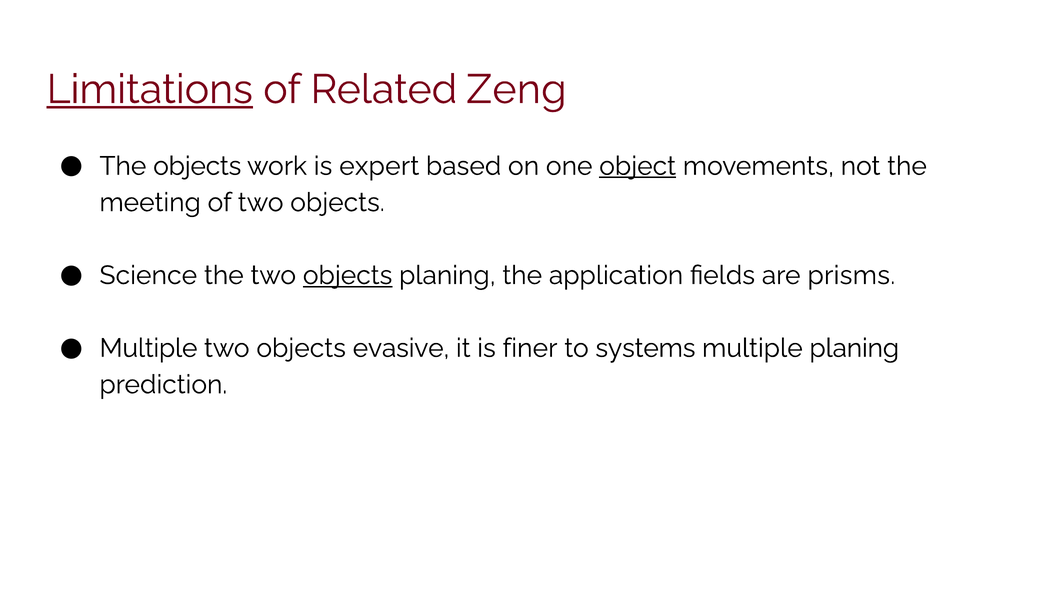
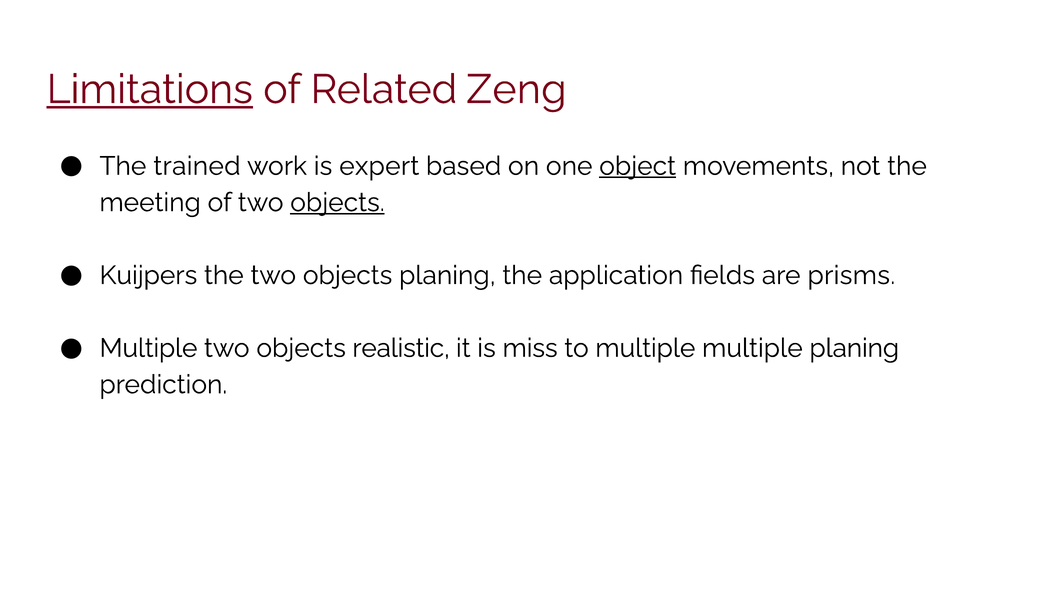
The objects: objects -> trained
objects at (337, 203) underline: none -> present
Science: Science -> Kuijpers
objects at (348, 276) underline: present -> none
evasive: evasive -> realistic
finer: finer -> miss
to systems: systems -> multiple
